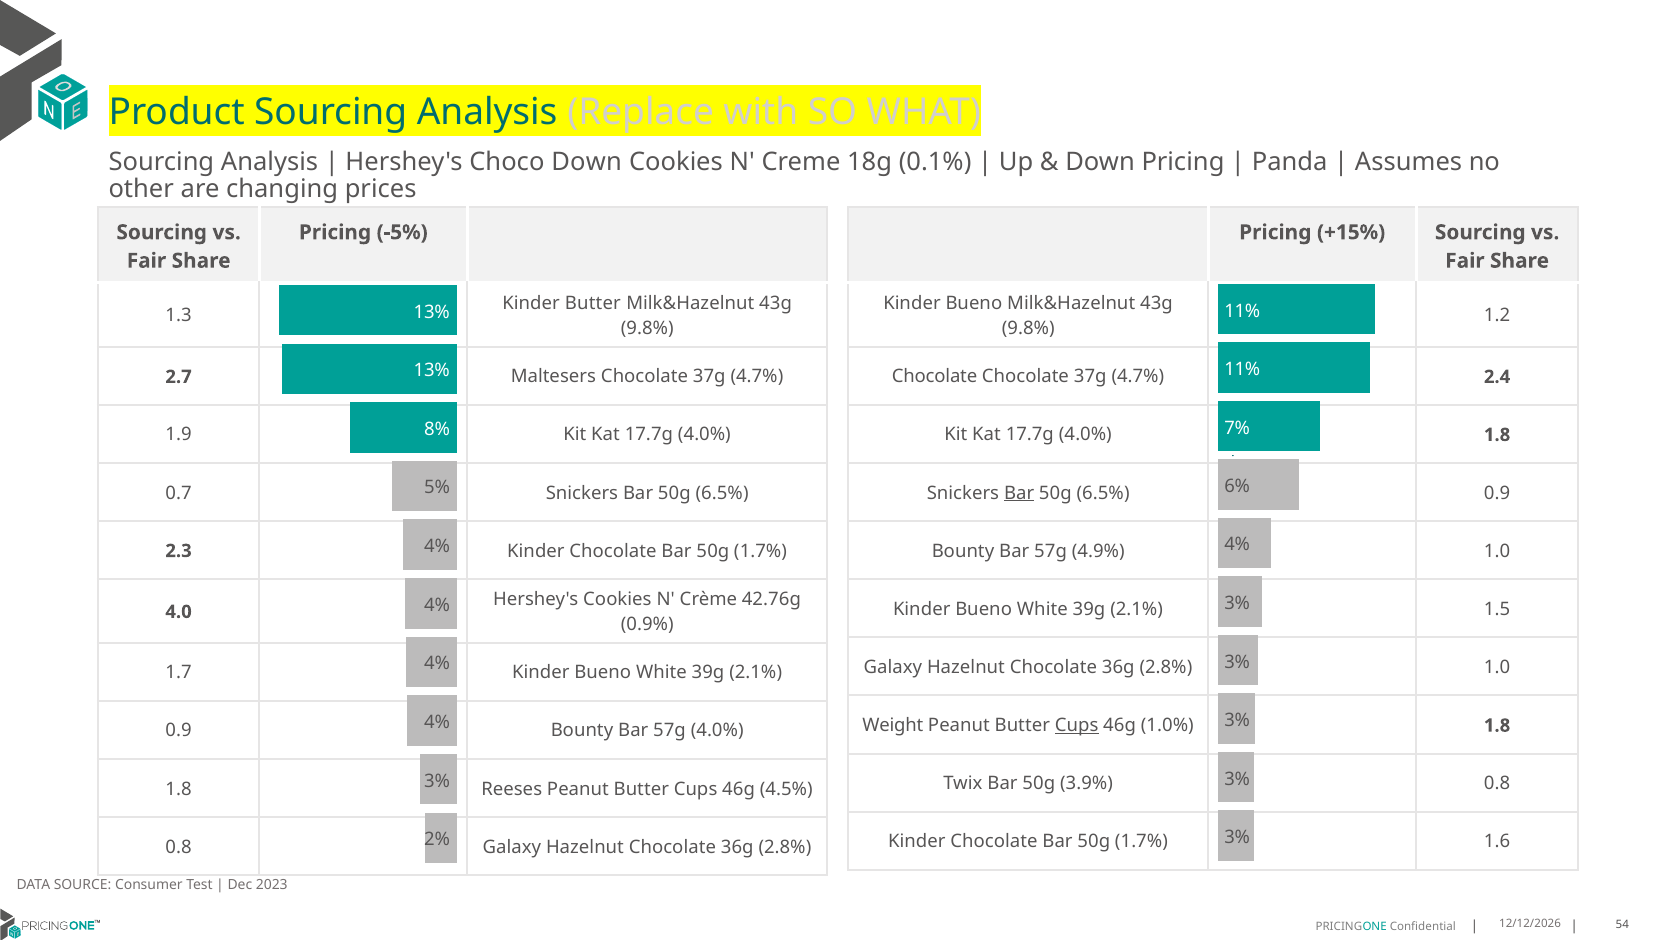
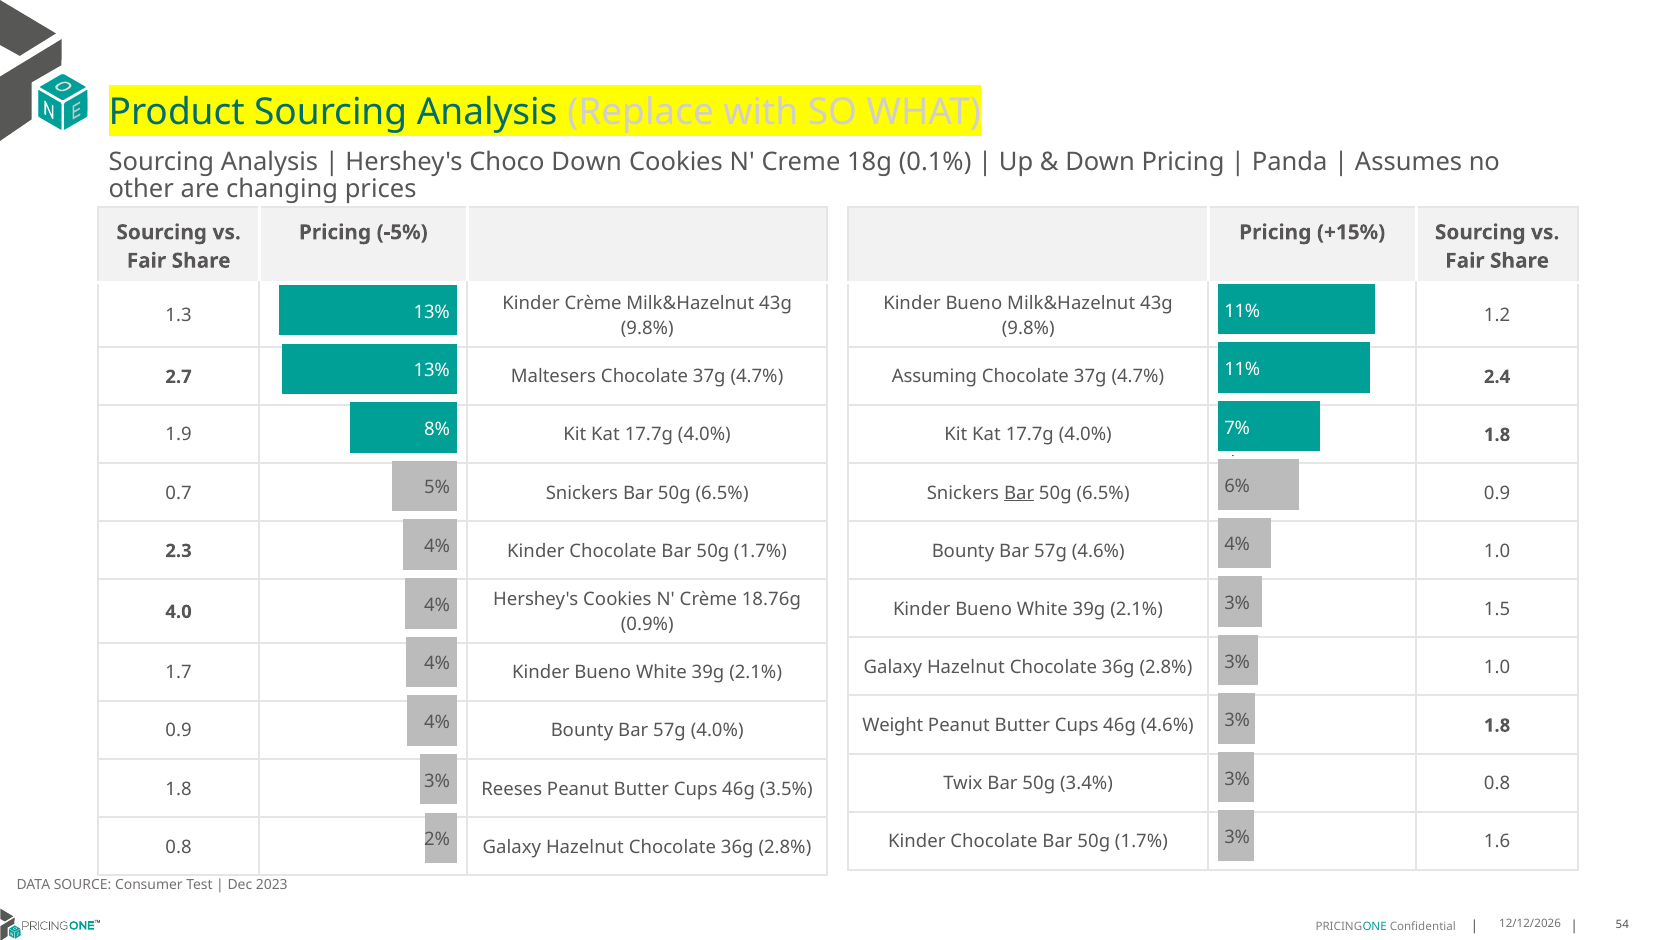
Kinder Butter: Butter -> Crème
Chocolate at (935, 377): Chocolate -> Assuming
57g 4.9%: 4.9% -> 4.6%
42.76g: 42.76g -> 18.76g
Cups at (1077, 725) underline: present -> none
46g 1.0%: 1.0% -> 4.6%
3.9%: 3.9% -> 3.4%
4.5%: 4.5% -> 3.5%
